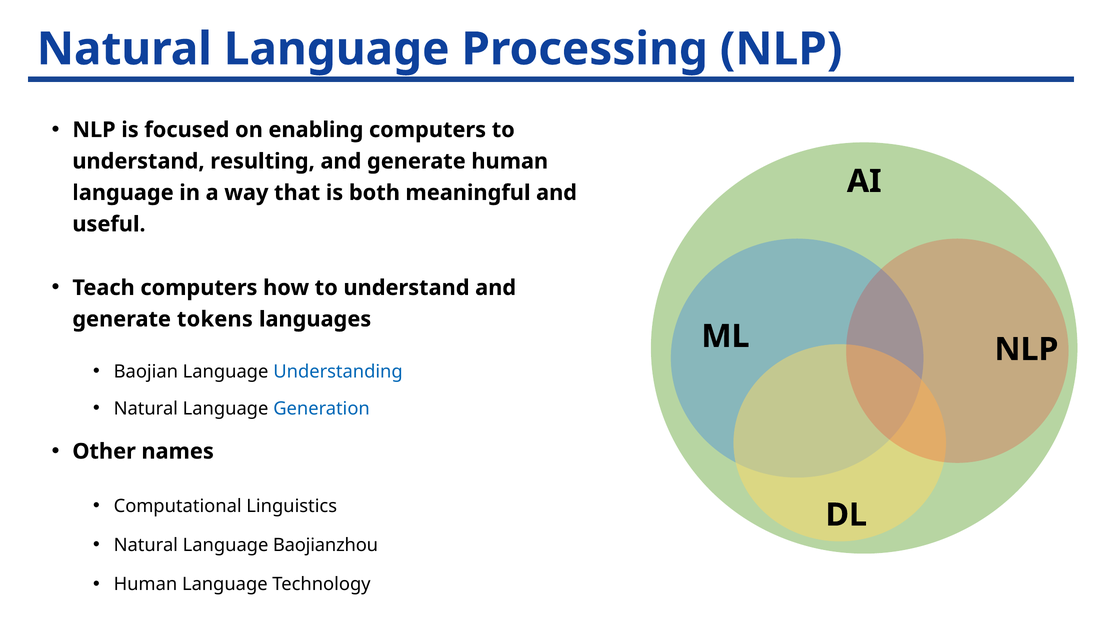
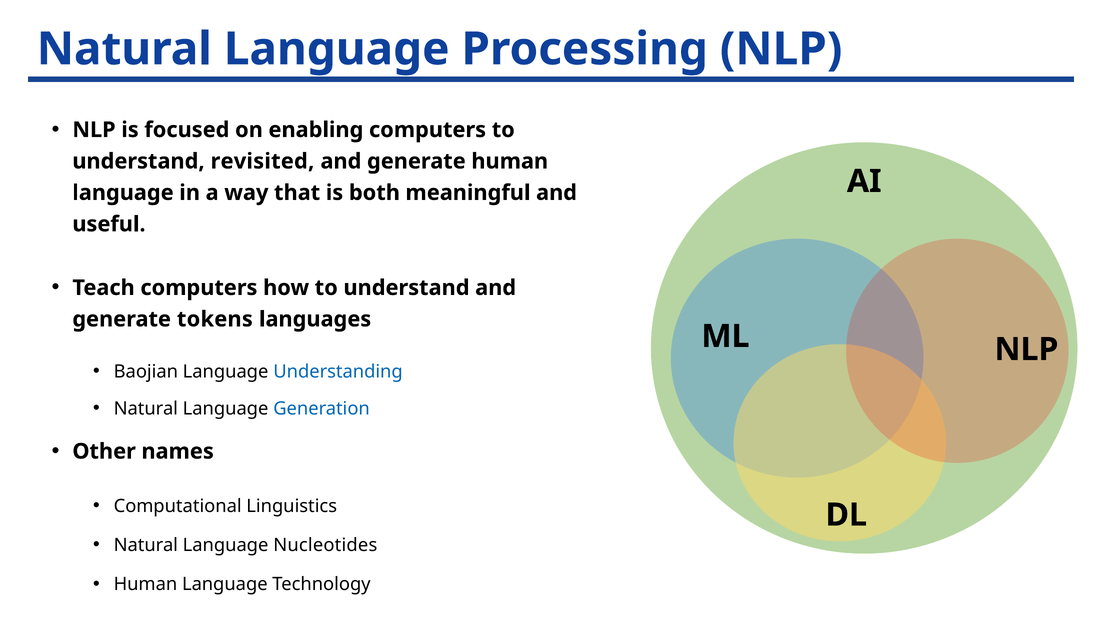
resulting: resulting -> revisited
Baojianzhou: Baojianzhou -> Nucleotides
